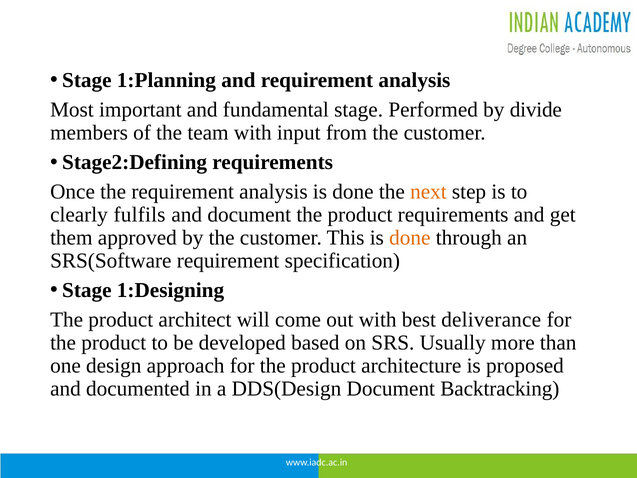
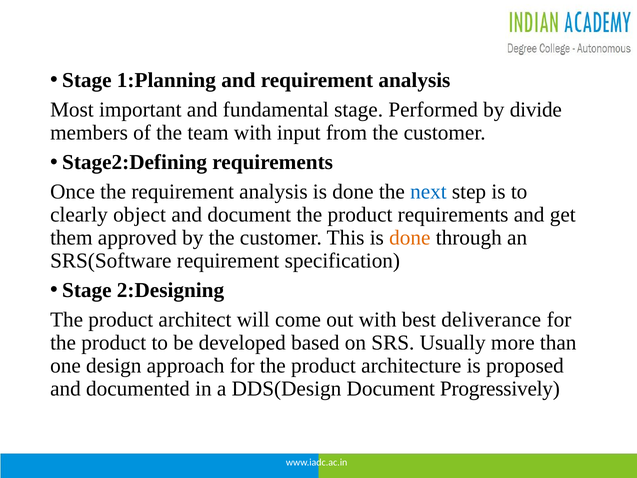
next colour: orange -> blue
fulfils: fulfils -> object
1:Designing: 1:Designing -> 2:Designing
Backtracking: Backtracking -> Progressively
